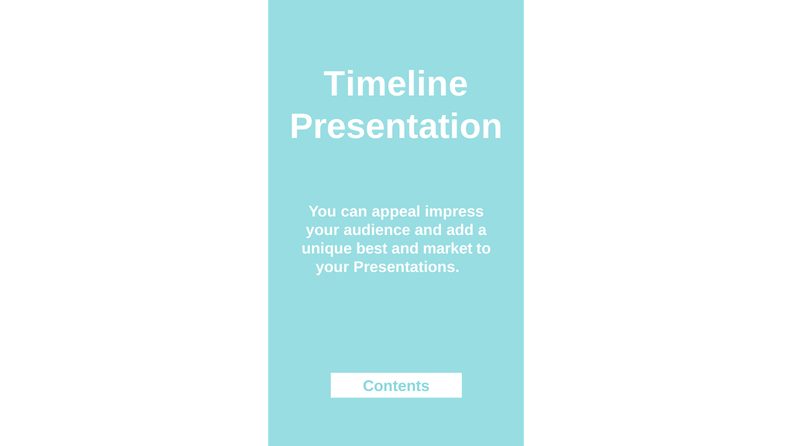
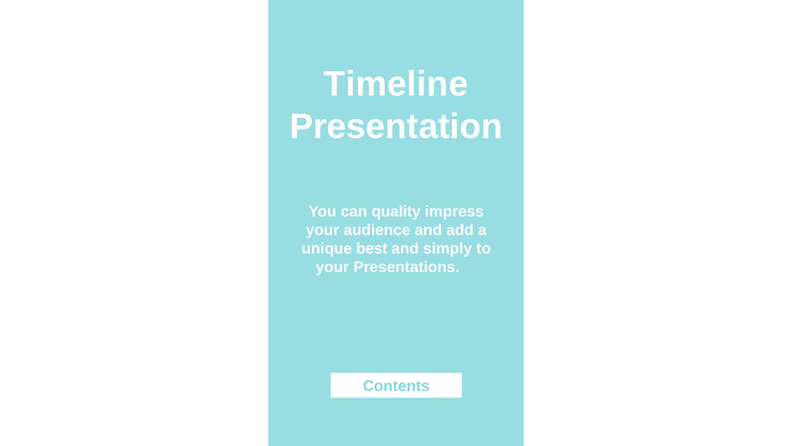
appeal: appeal -> quality
market: market -> simply
